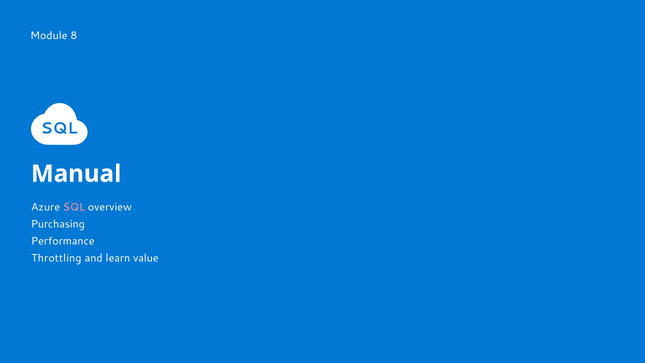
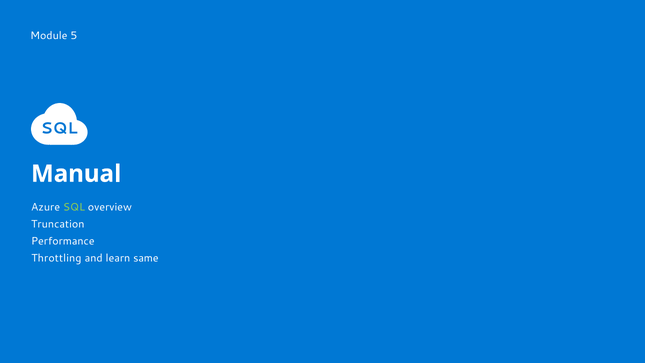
8: 8 -> 5
SQL at (74, 207) colour: pink -> light green
Purchasing: Purchasing -> Truncation
value: value -> same
